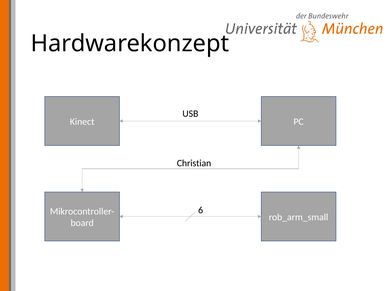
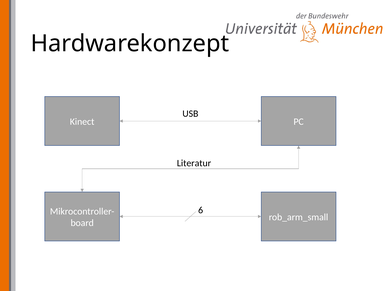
Christian: Christian -> Literatur
